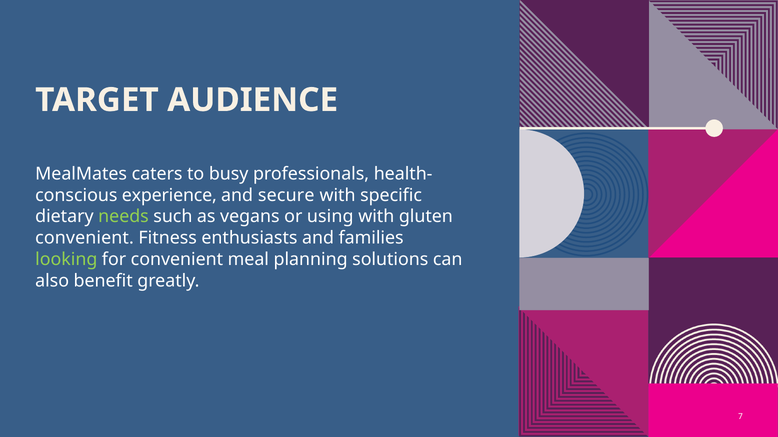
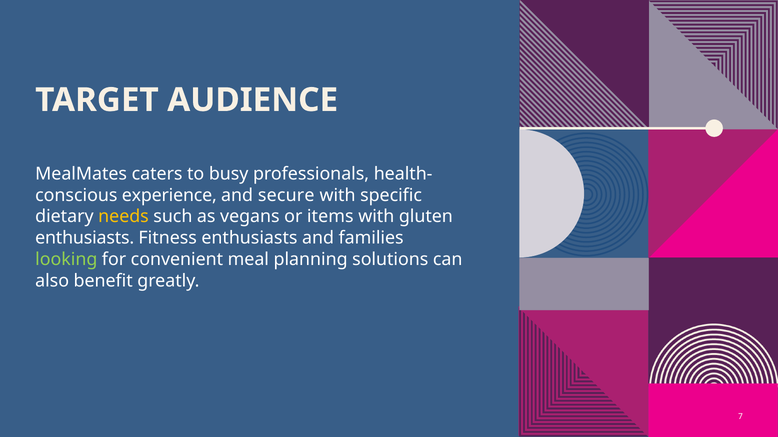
needs colour: light green -> yellow
using: using -> items
convenient at (85, 238): convenient -> enthusiasts
